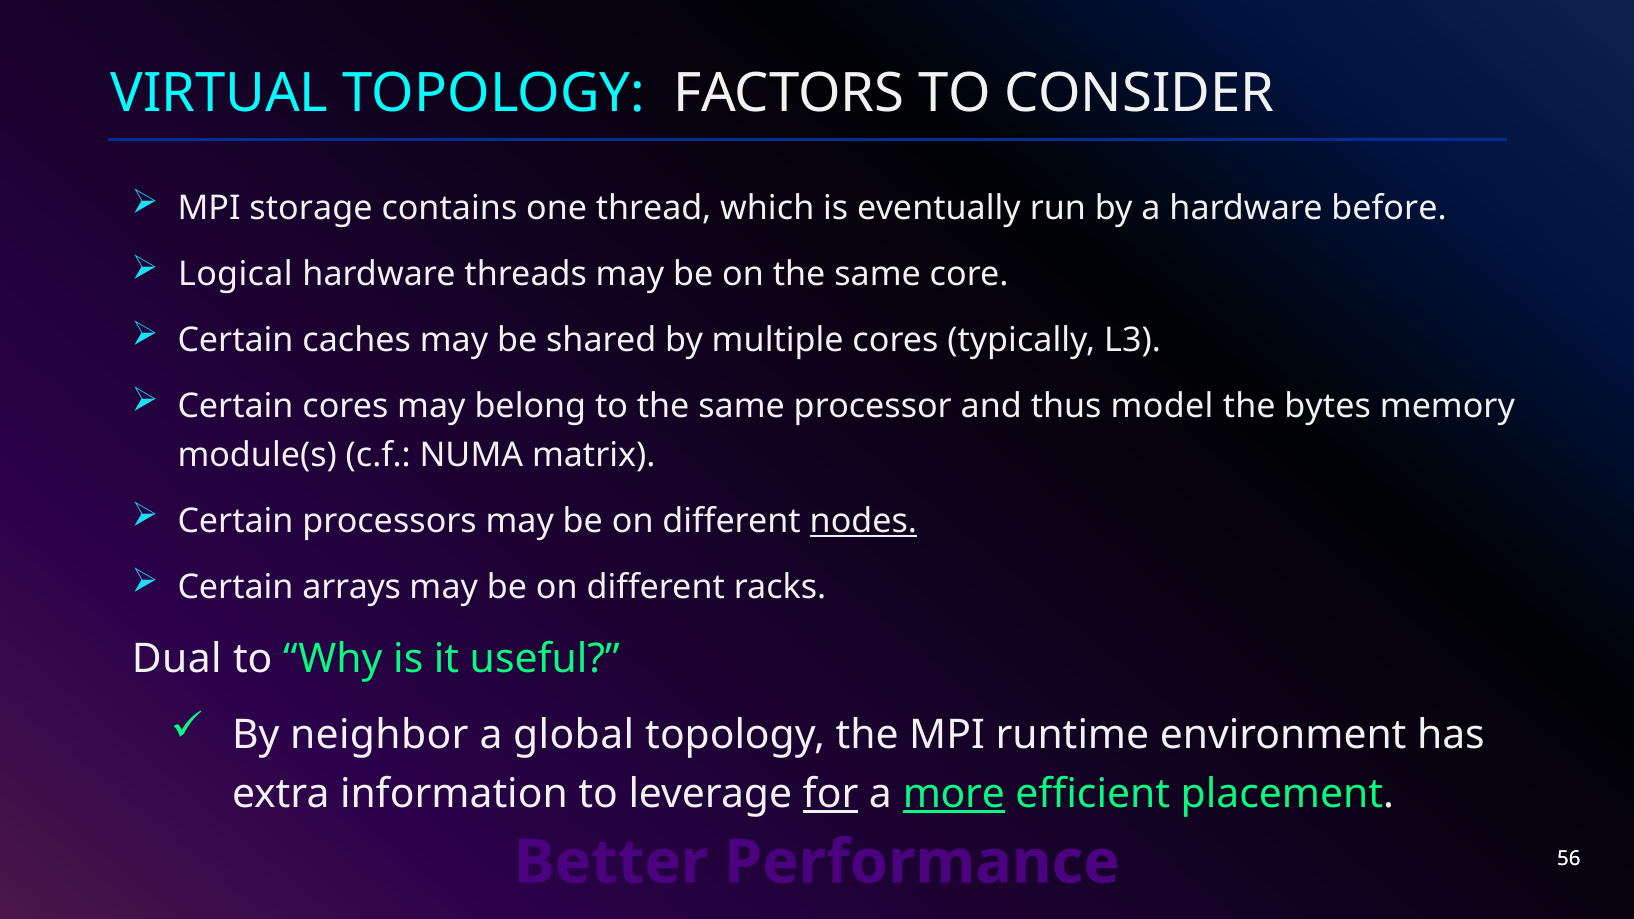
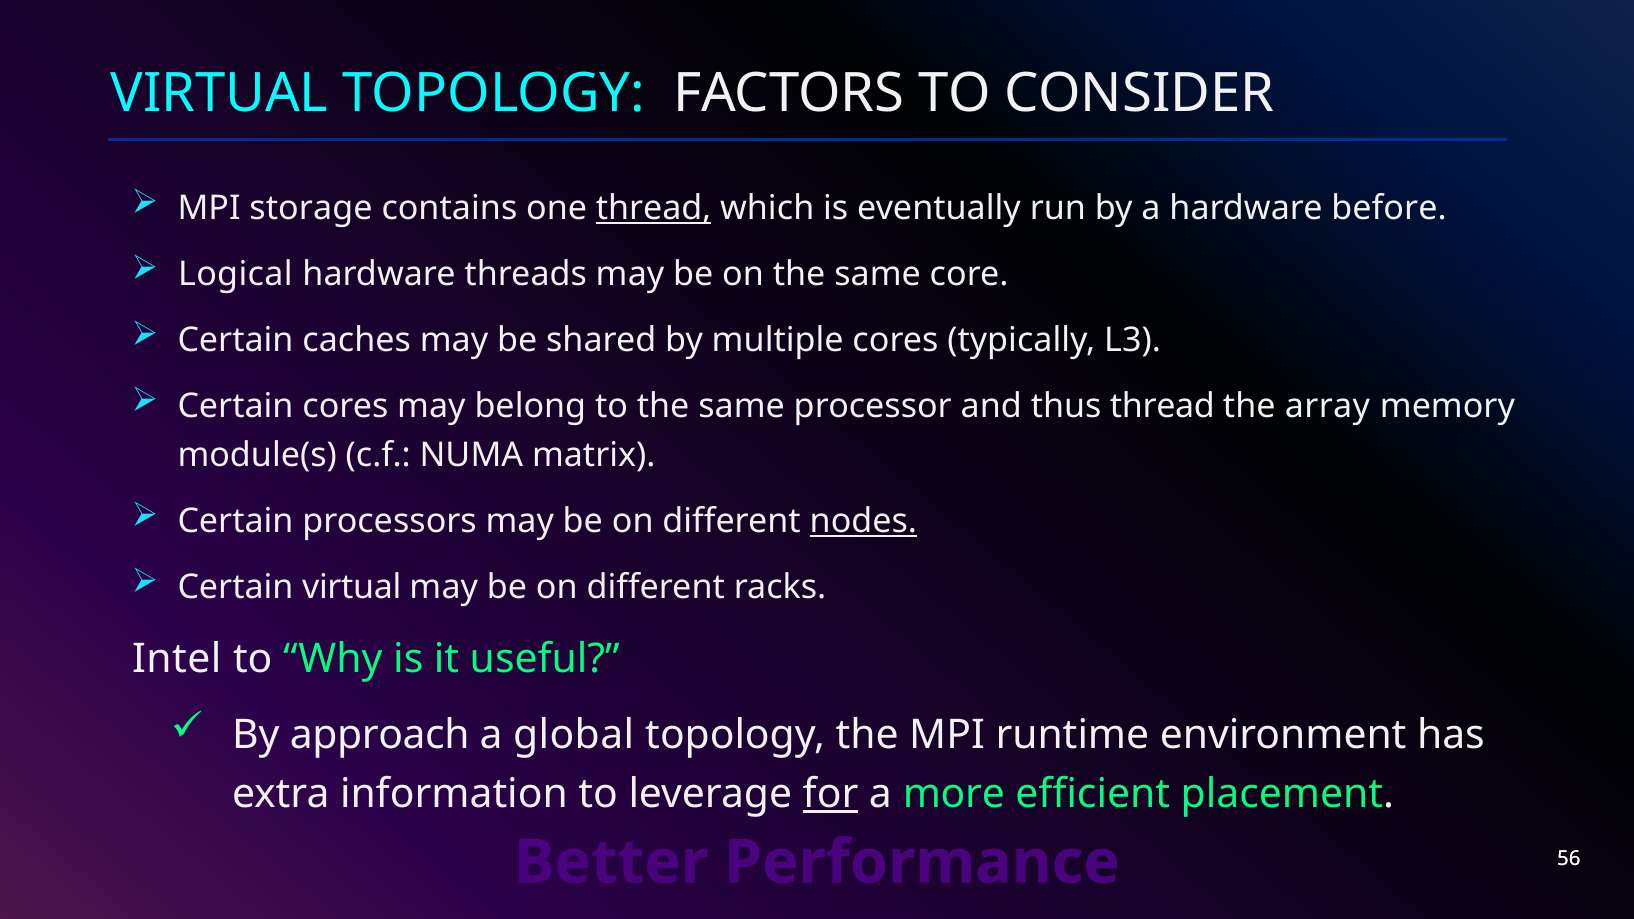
thread at (654, 208) underline: none -> present
thus model: model -> thread
bytes: bytes -> array
Certain arrays: arrays -> virtual
Dual: Dual -> Intel
neighbor: neighbor -> approach
more underline: present -> none
